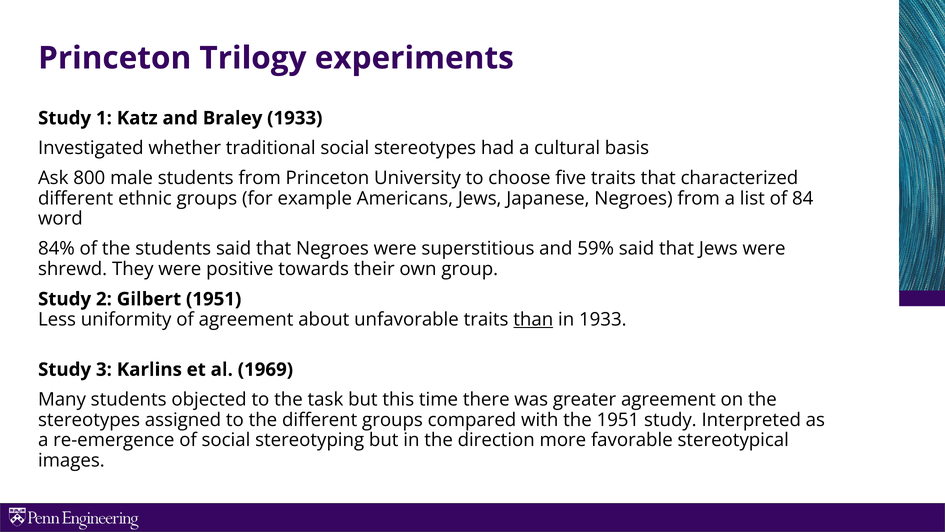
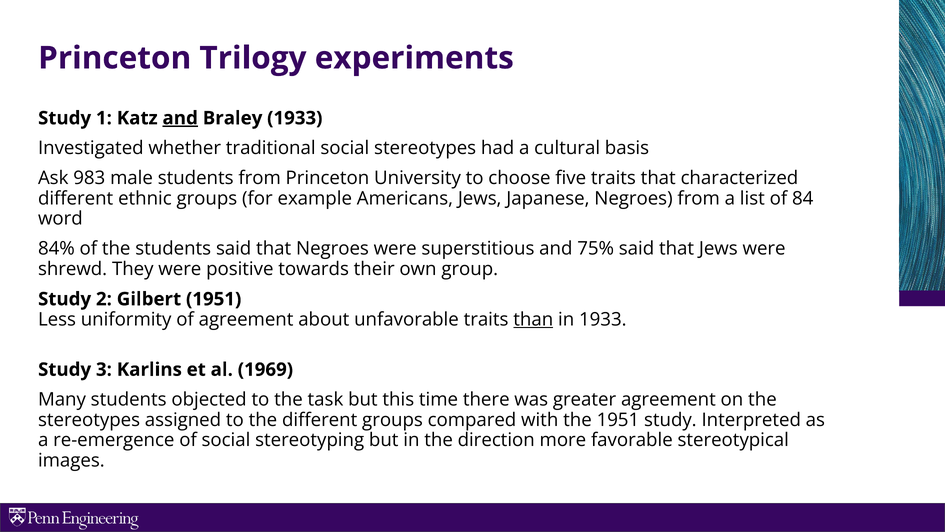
and at (180, 118) underline: none -> present
800: 800 -> 983
59%: 59% -> 75%
